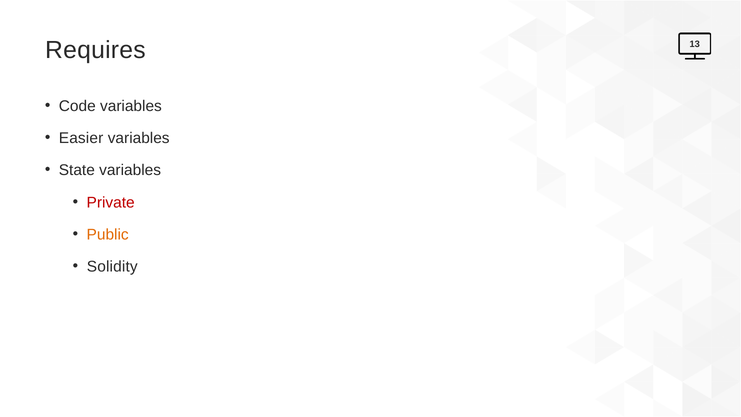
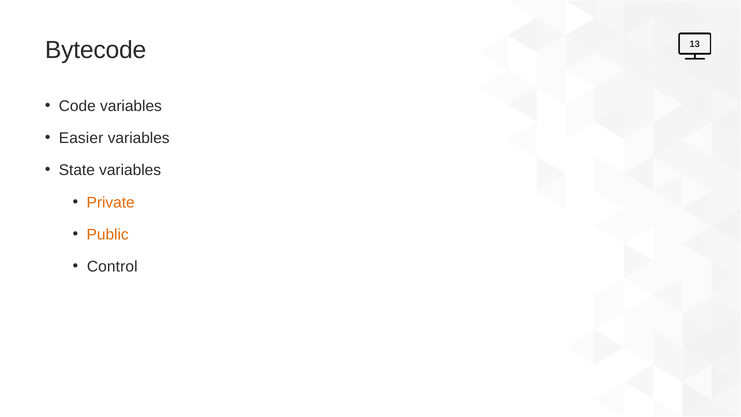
Requires: Requires -> Bytecode
Private colour: red -> orange
Solidity: Solidity -> Control
